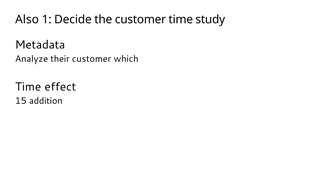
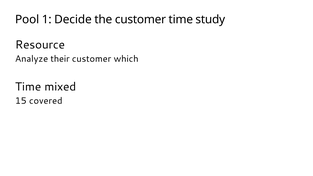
Also: Also -> Pool
Metadata: Metadata -> Resource
effect: effect -> mixed
addition: addition -> covered
